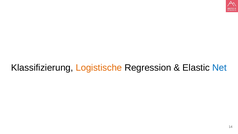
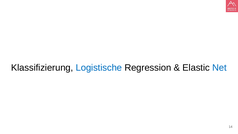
Logistische colour: orange -> blue
